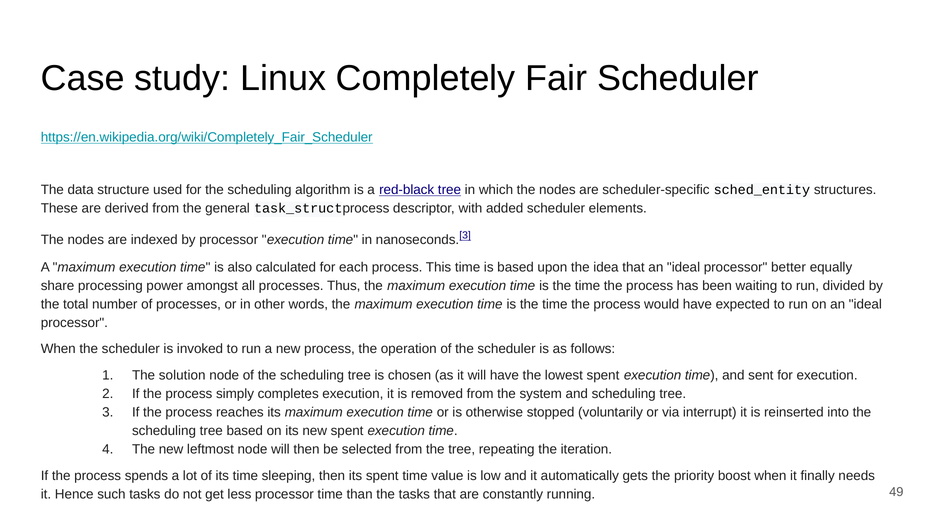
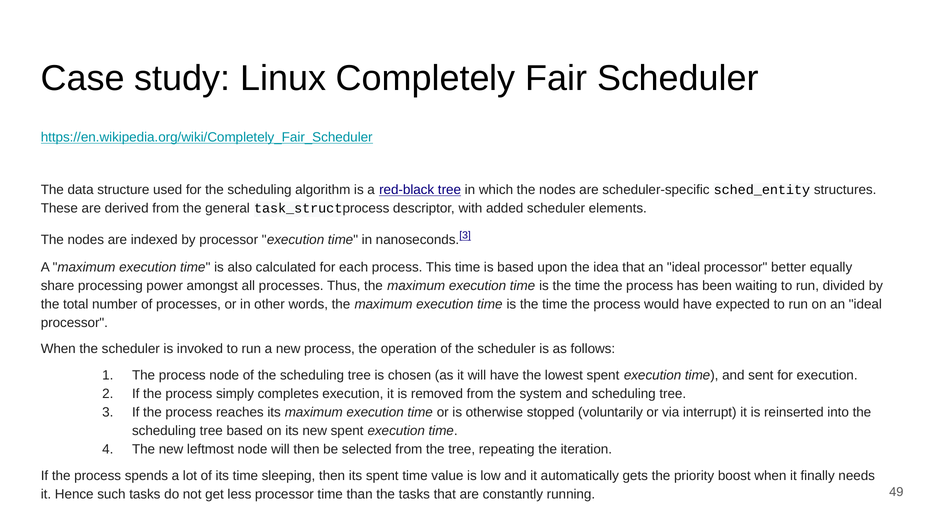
solution at (182, 376): solution -> process
